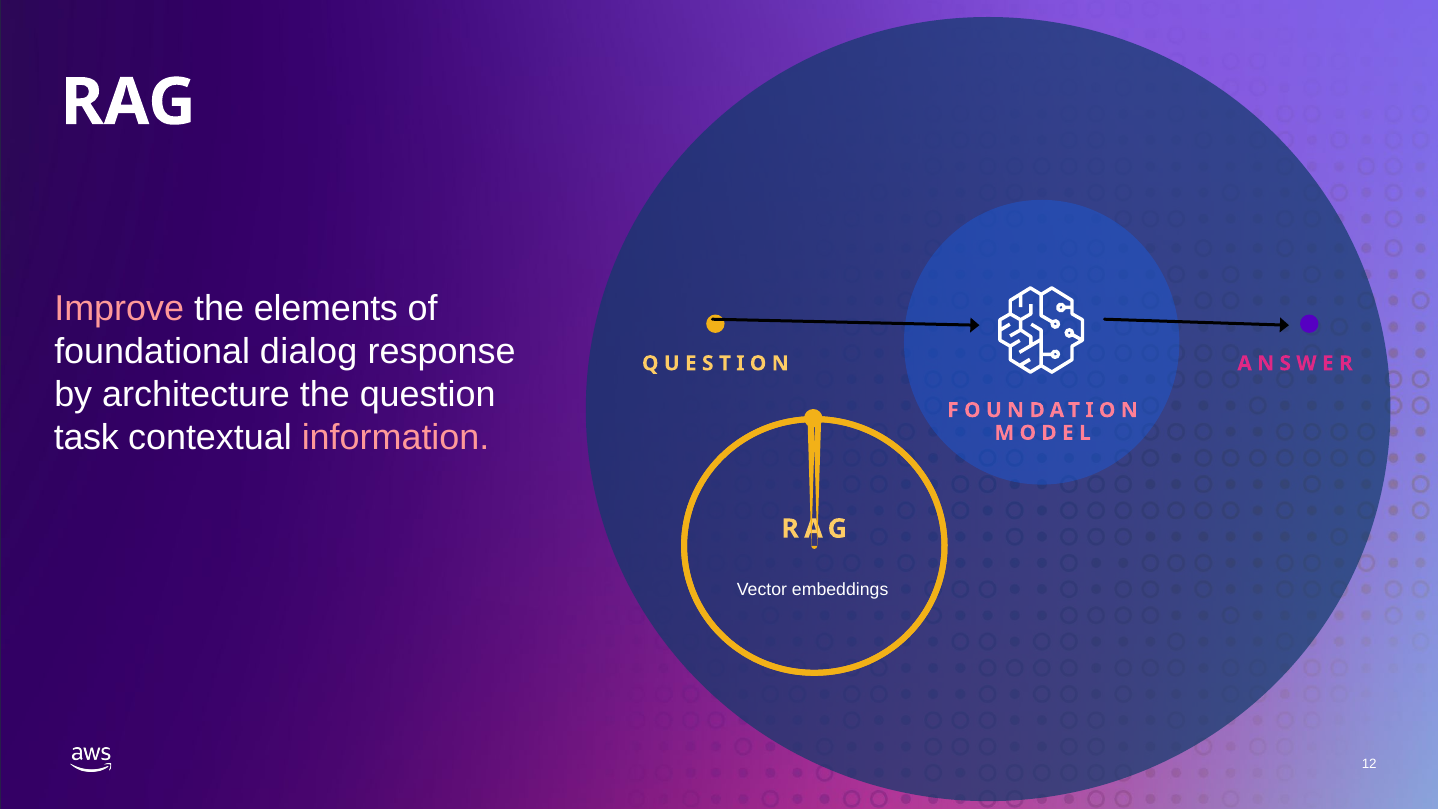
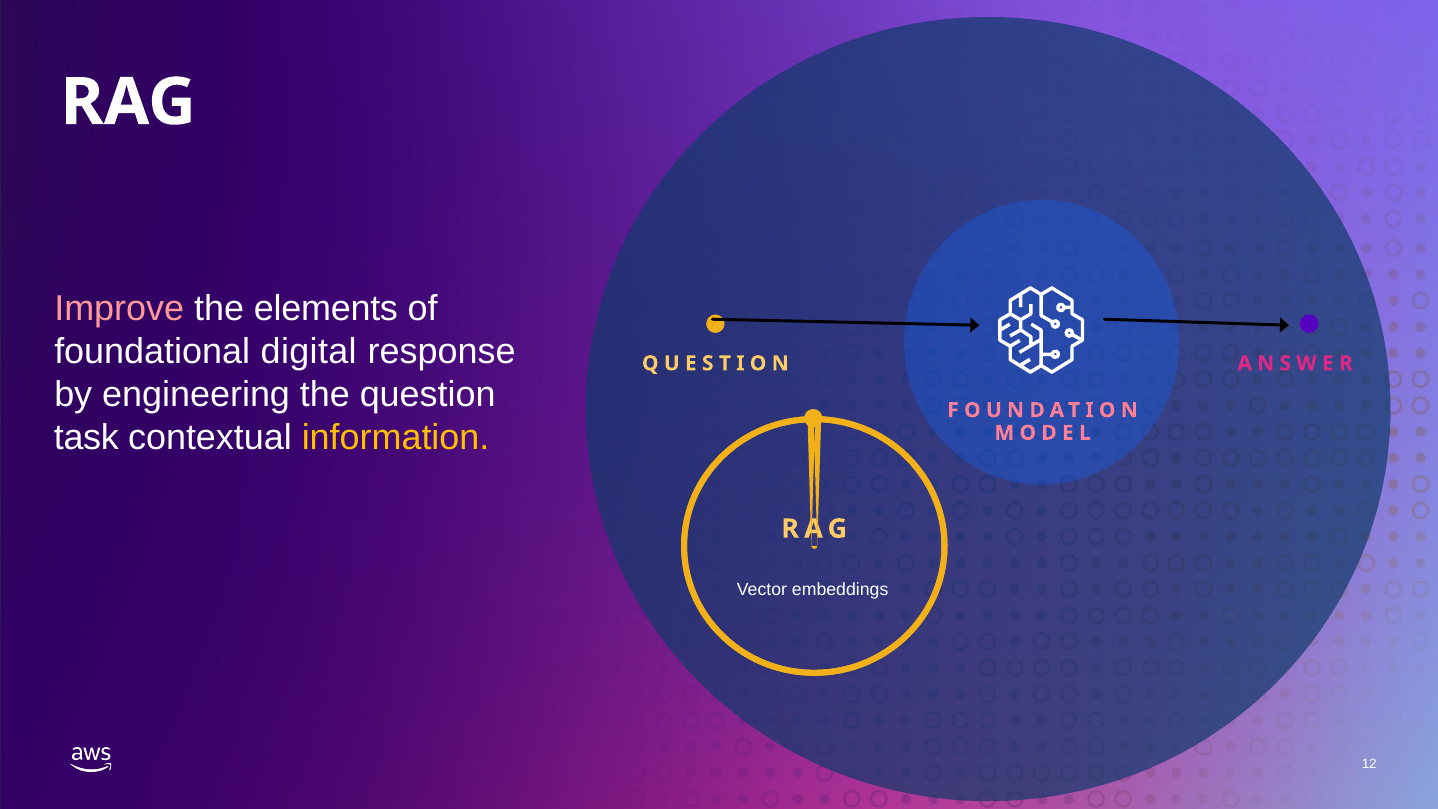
dialog: dialog -> digital
architecture: architecture -> engineering
information colour: pink -> yellow
